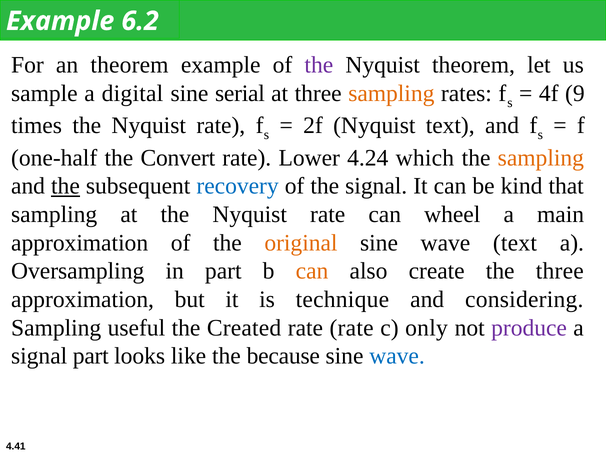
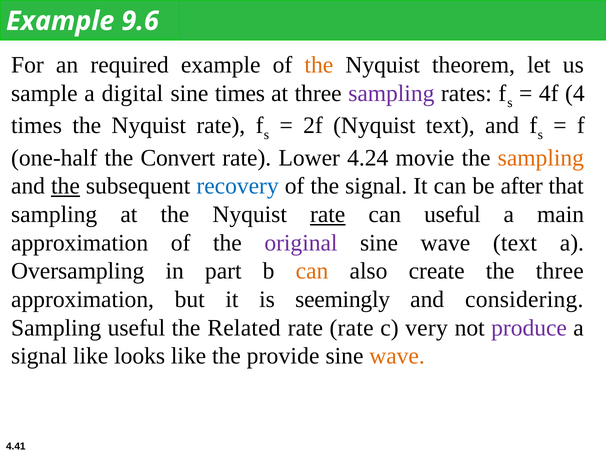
6.2: 6.2 -> 9.6
an theorem: theorem -> required
the at (319, 65) colour: purple -> orange
sine serial: serial -> times
sampling at (391, 93) colour: orange -> purple
9: 9 -> 4
which: which -> movie
kind: kind -> after
rate at (328, 214) underline: none -> present
can wheel: wheel -> useful
original colour: orange -> purple
technique: technique -> seemingly
Created: Created -> Related
only: only -> very
signal part: part -> like
because: because -> provide
wave at (397, 356) colour: blue -> orange
